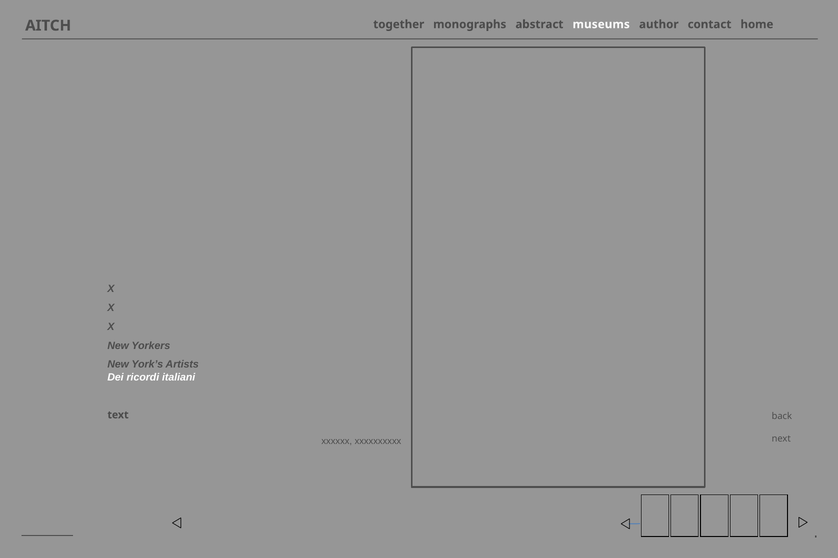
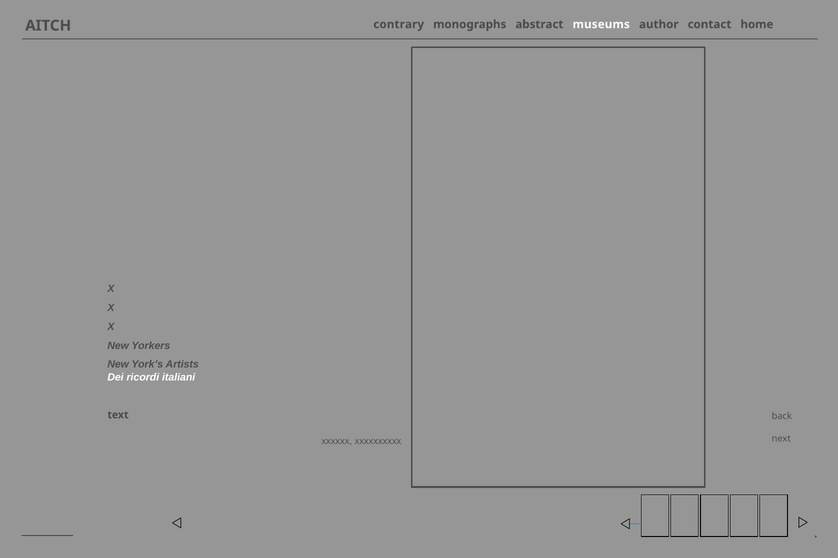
together: together -> contrary
